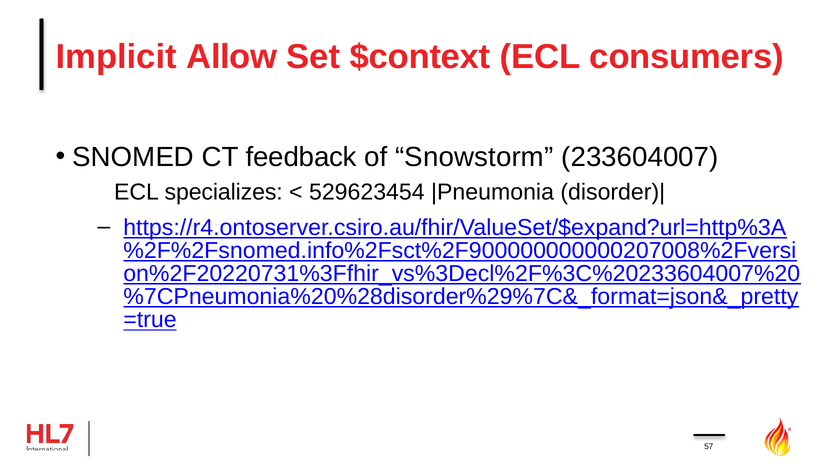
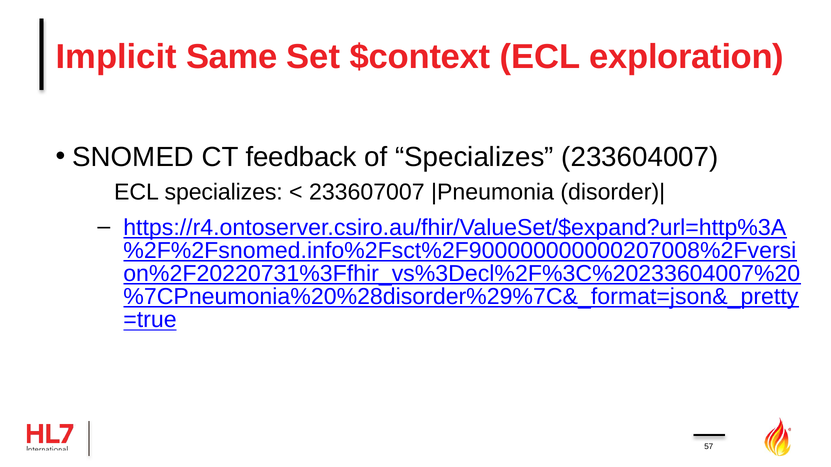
Allow: Allow -> Same
consumers: consumers -> exploration
of Snowstorm: Snowstorm -> Specializes
529623454: 529623454 -> 233607007
